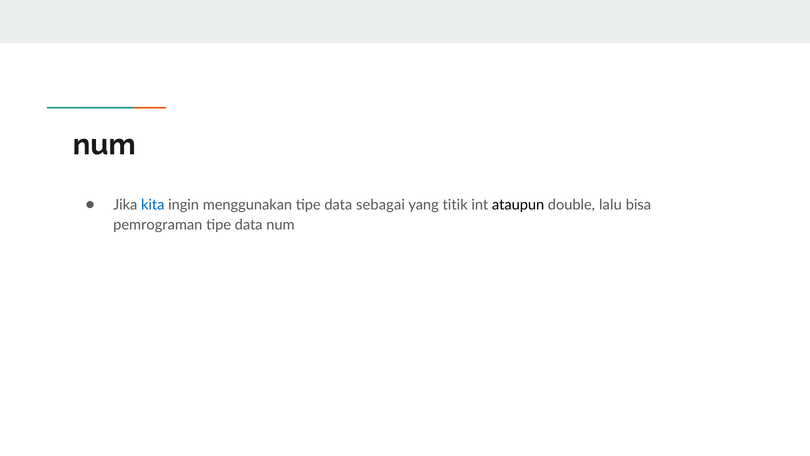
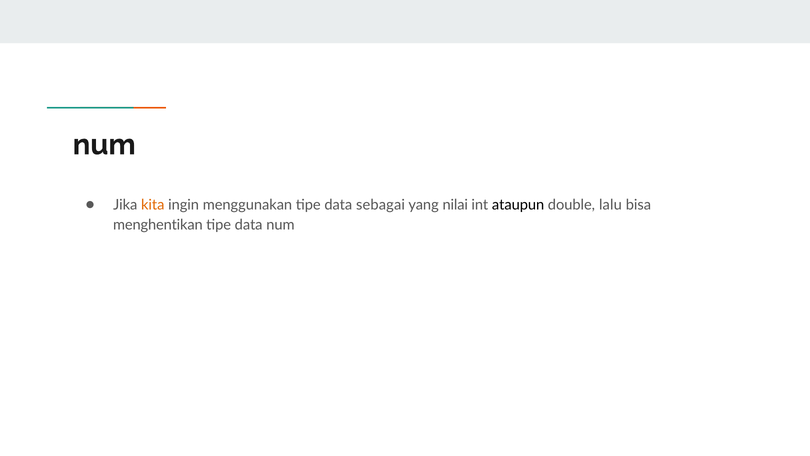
kita colour: blue -> orange
titik: titik -> nilai
pemrograman: pemrograman -> menghentikan
